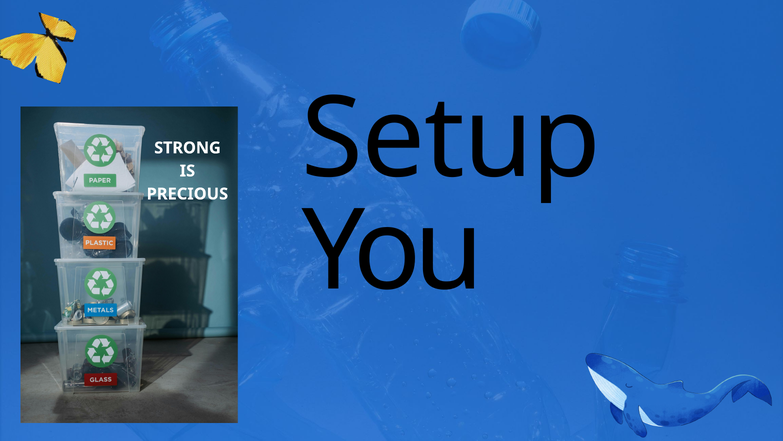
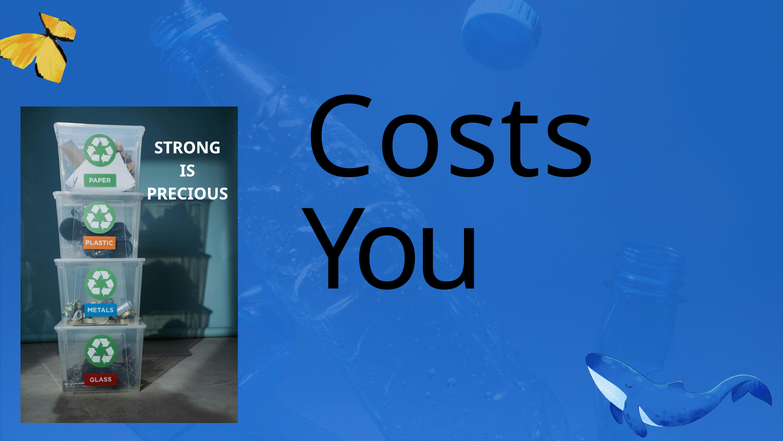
Setup: Setup -> Costs
